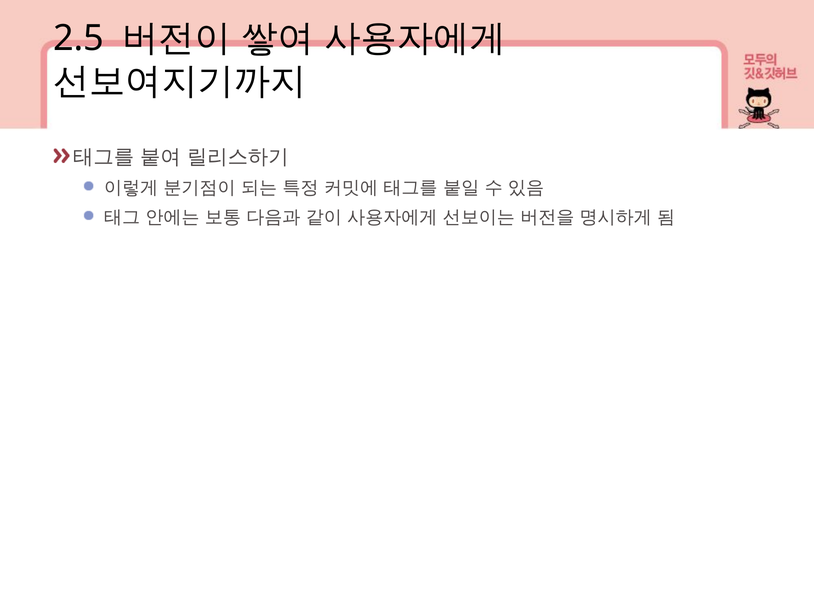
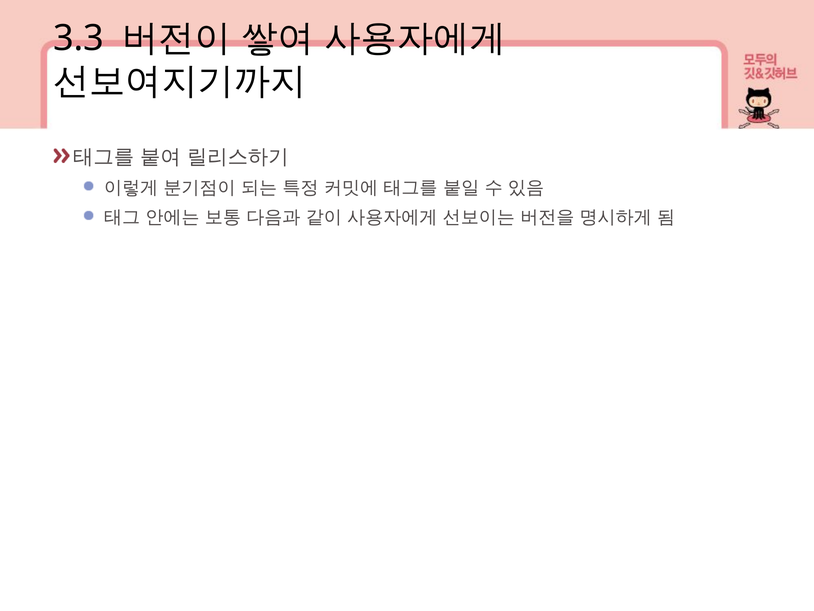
2.5: 2.5 -> 3.3
